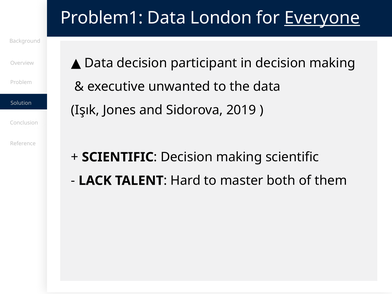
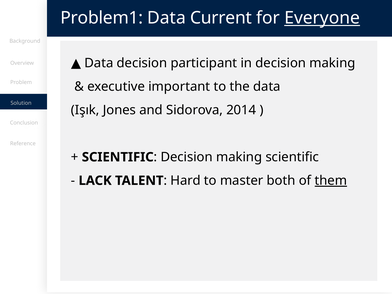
London: London -> Current
unwanted: unwanted -> important
2019: 2019 -> 2014
them underline: none -> present
